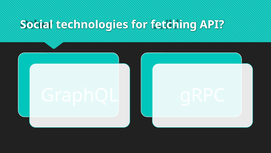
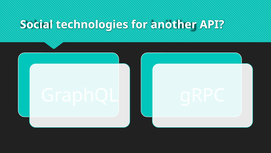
fetching: fetching -> another
